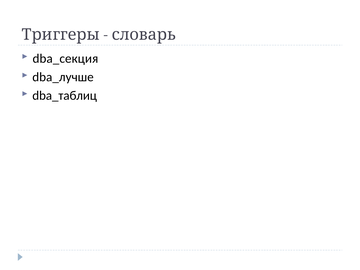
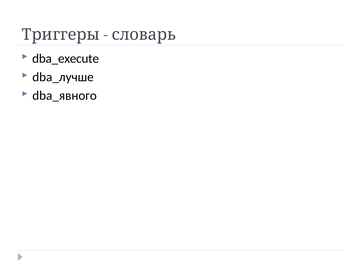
dba_секция: dba_секция -> dba_execute
dba_таблиц: dba_таблиц -> dba_явного
